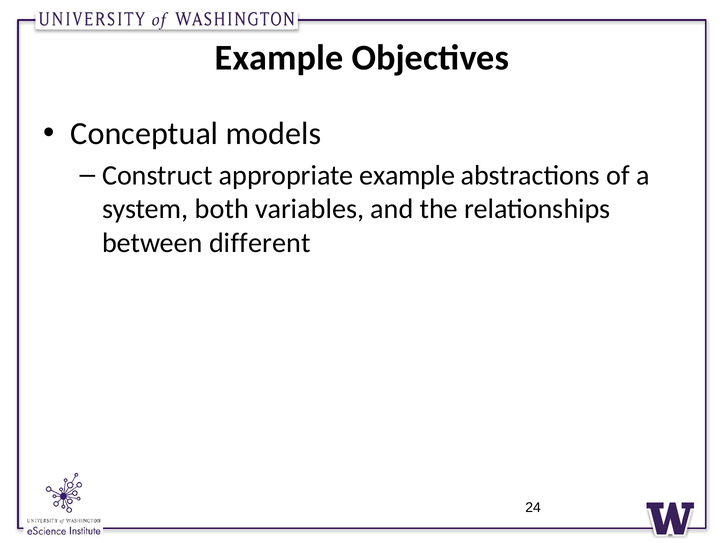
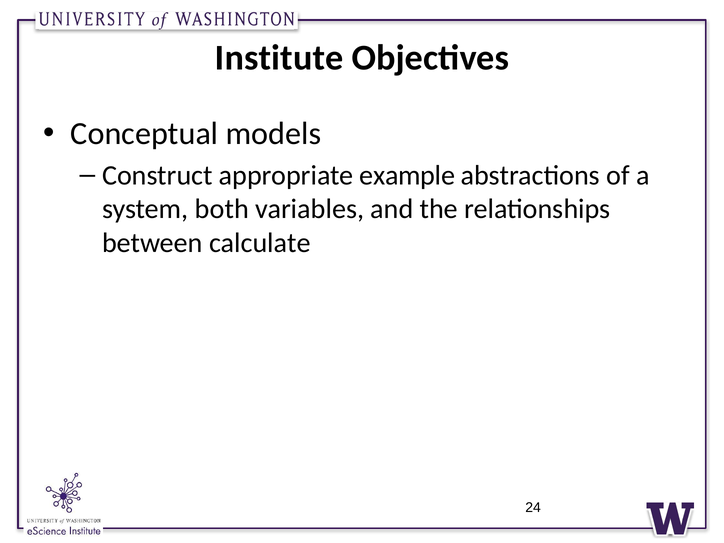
Example at (279, 58): Example -> Institute
different: different -> calculate
